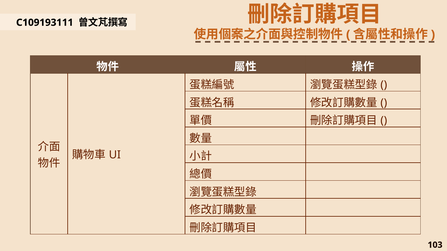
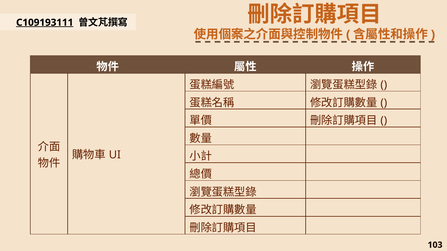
C109193111 underline: none -> present
